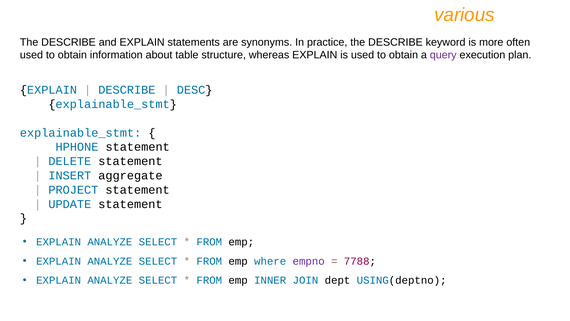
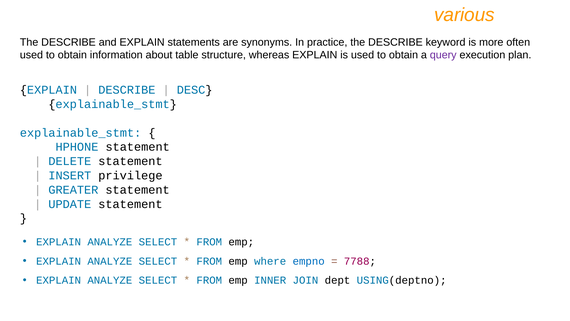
aggregate: aggregate -> privilege
PROJECT: PROJECT -> GREATER
empno colour: purple -> blue
